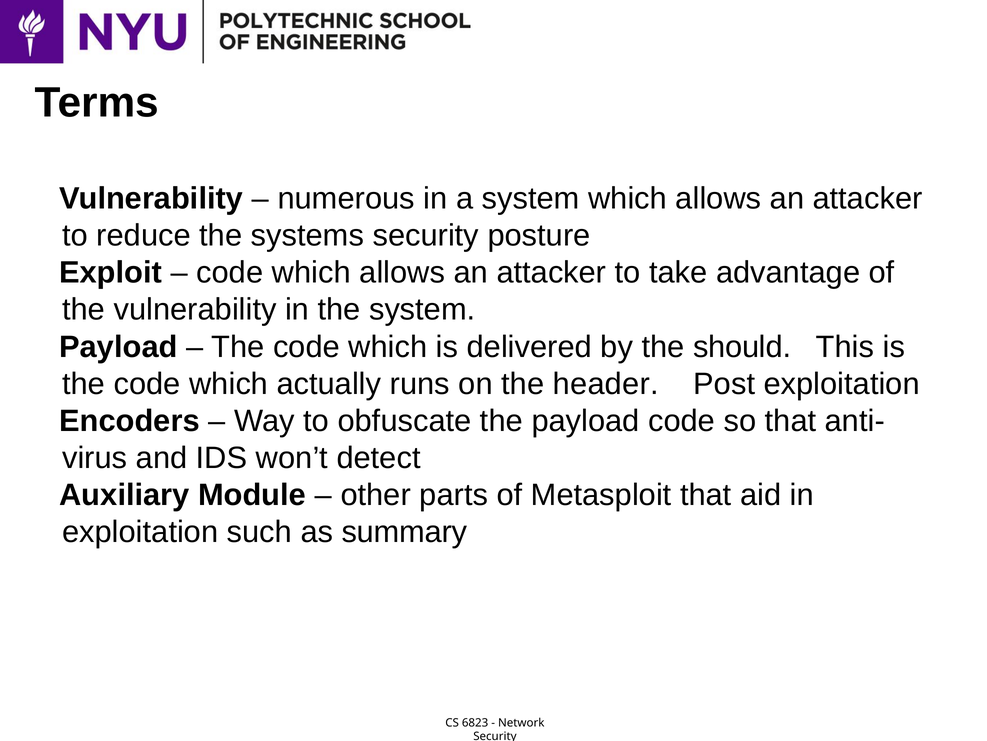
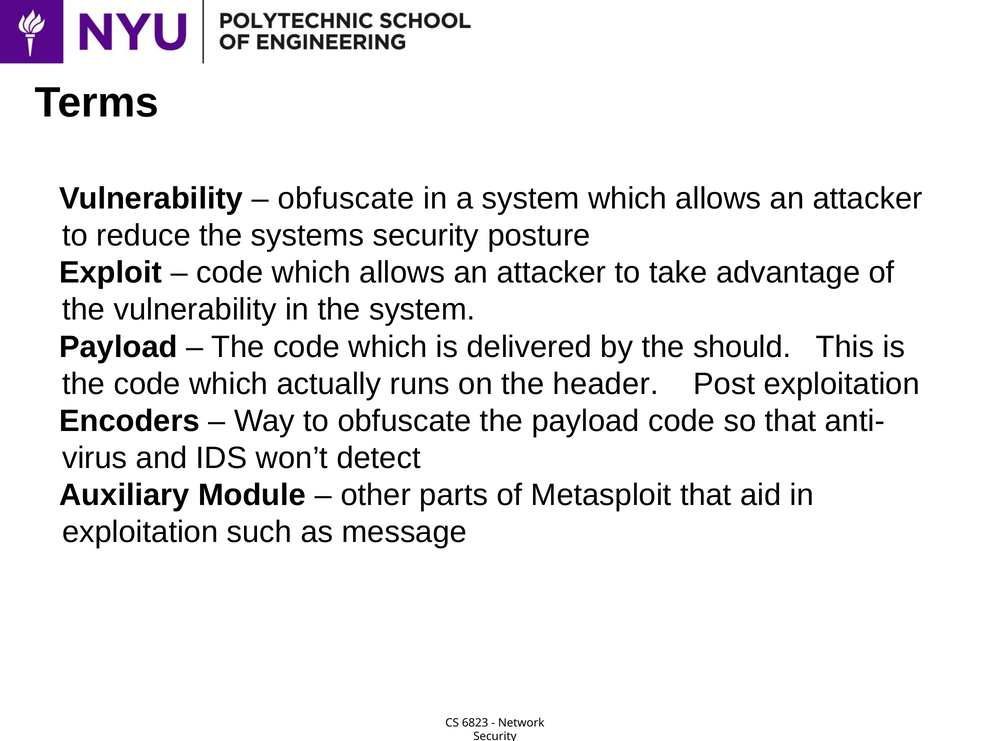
numerous at (346, 198): numerous -> obfuscate
summary: summary -> message
